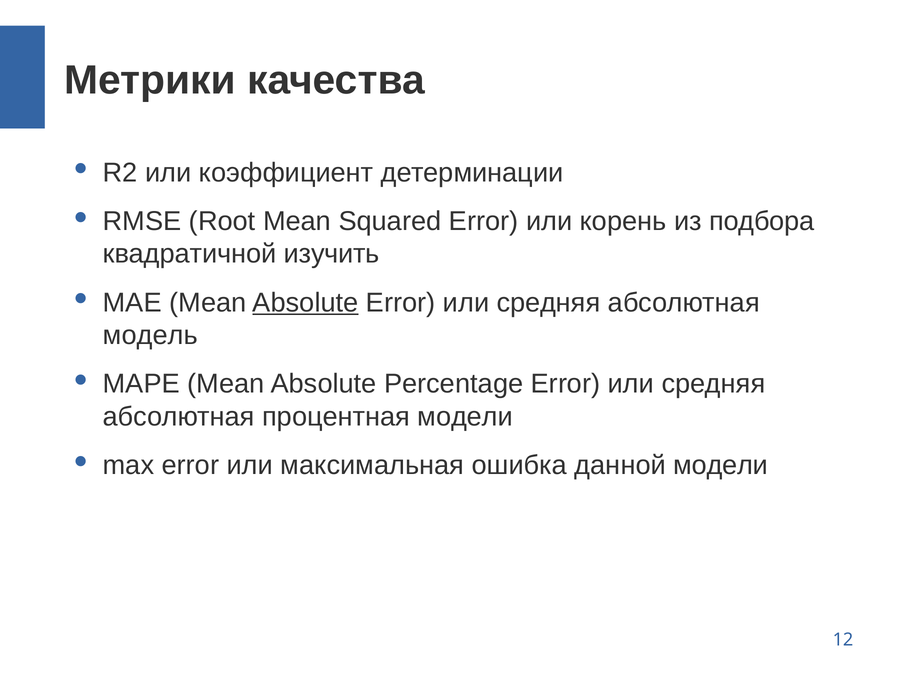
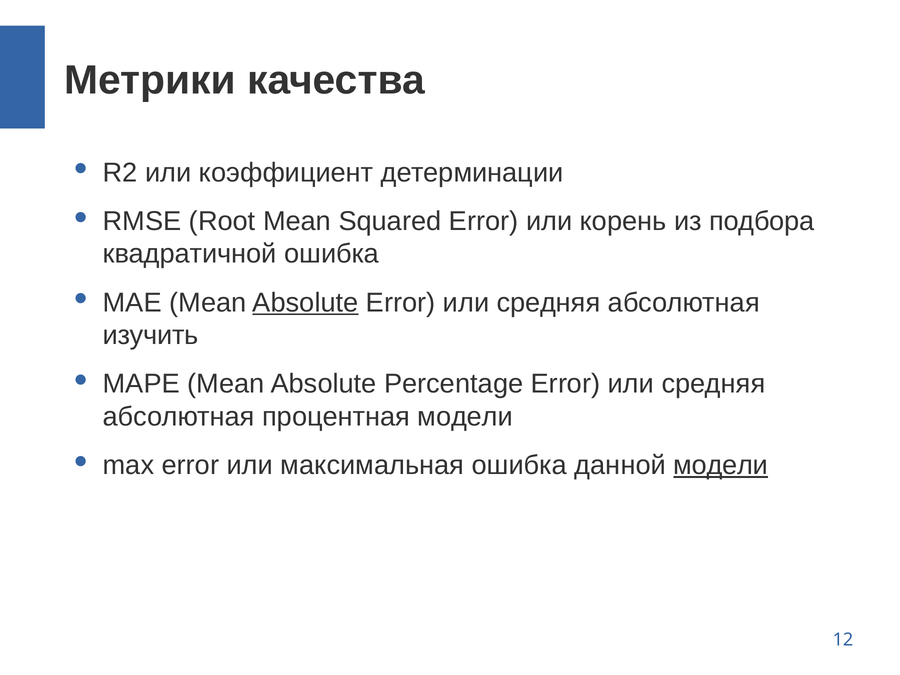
квадратичной изучить: изучить -> ошибка
модель: модель -> изучить
модели at (721, 465) underline: none -> present
